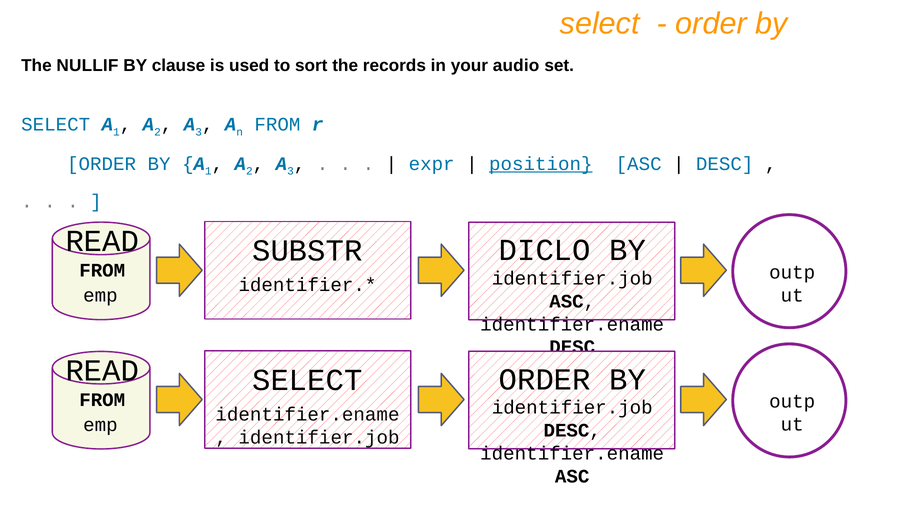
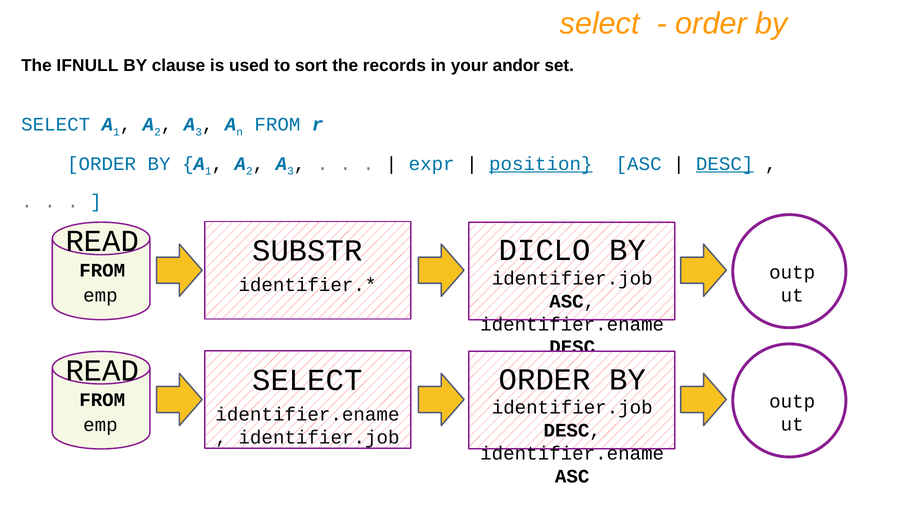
NULLIF: NULLIF -> IFNULL
audio: audio -> andor
DESC at (725, 164) underline: none -> present
